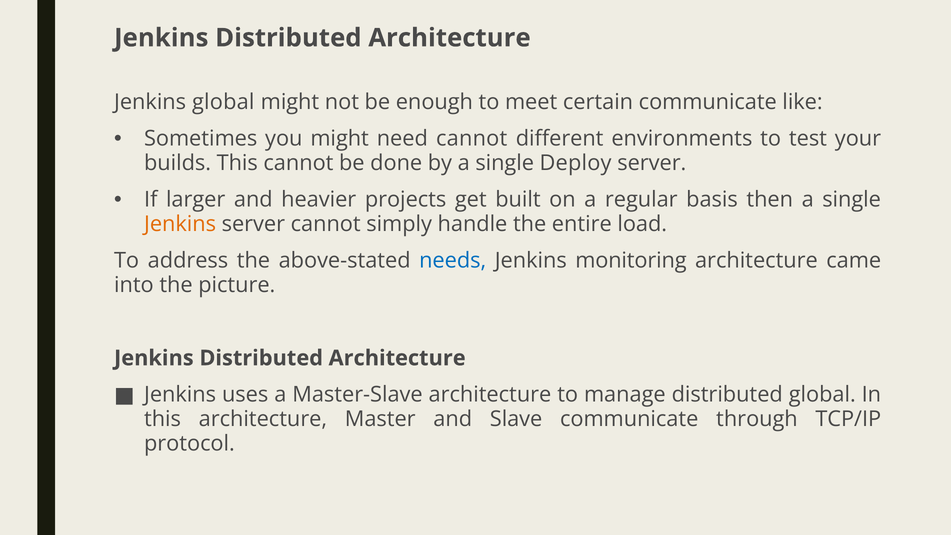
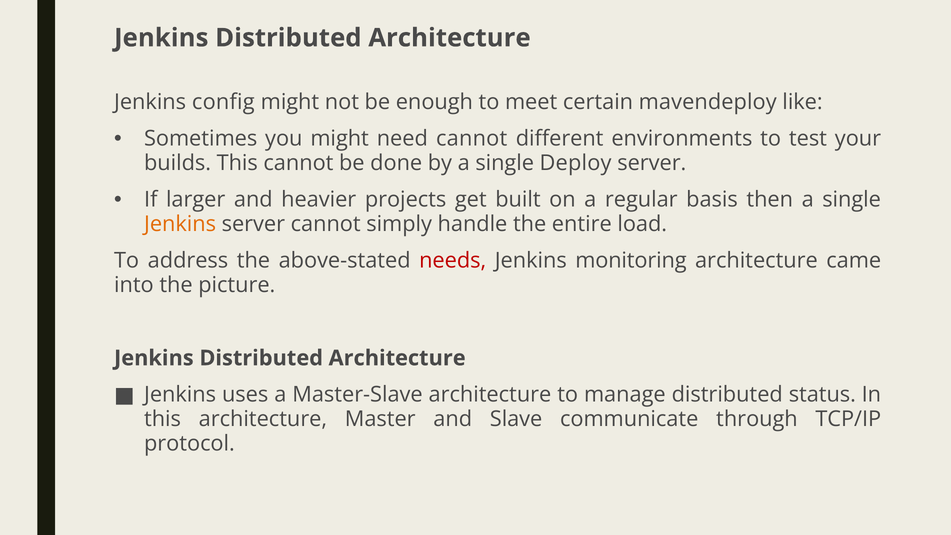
Jenkins global: global -> config
certain communicate: communicate -> mavendeploy
needs colour: blue -> red
distributed global: global -> status
